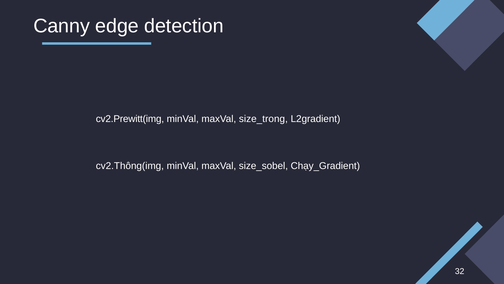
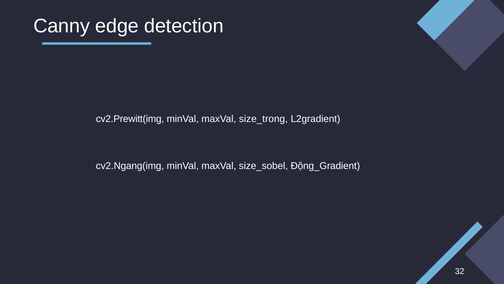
cv2.Thông(img: cv2.Thông(img -> cv2.Ngang(img
Chạy_Gradient: Chạy_Gradient -> Động_Gradient
